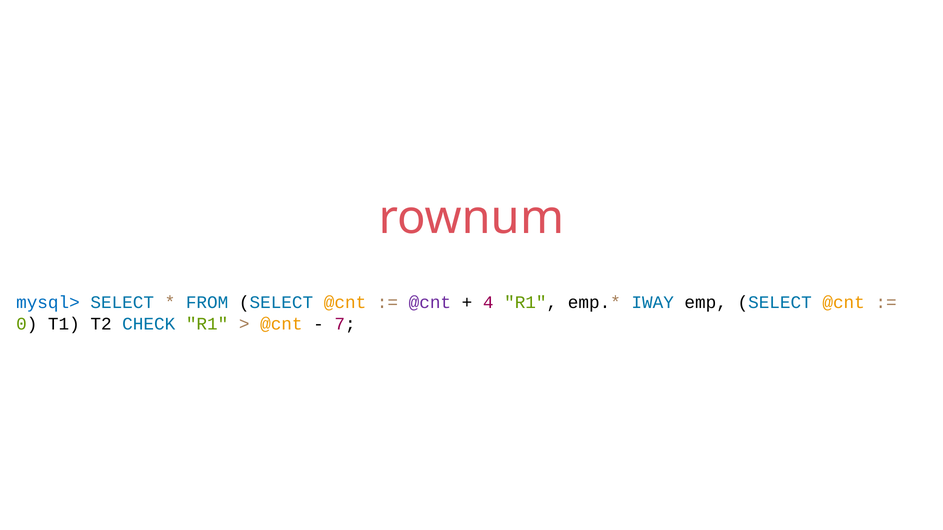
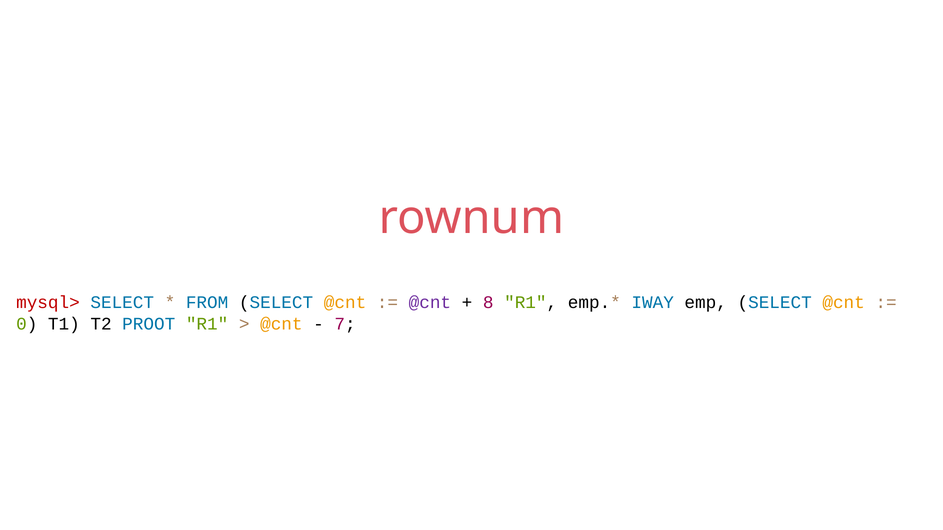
mysql> colour: blue -> red
4: 4 -> 8
CHECK: CHECK -> PROOT
